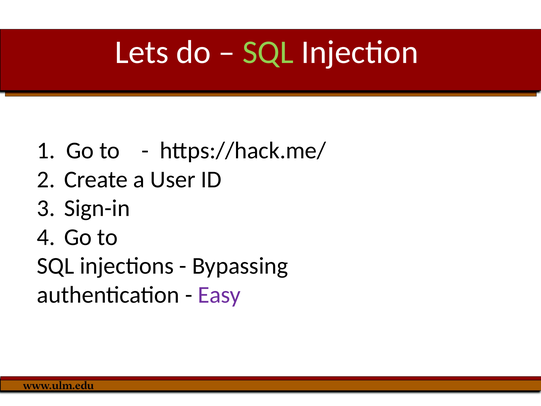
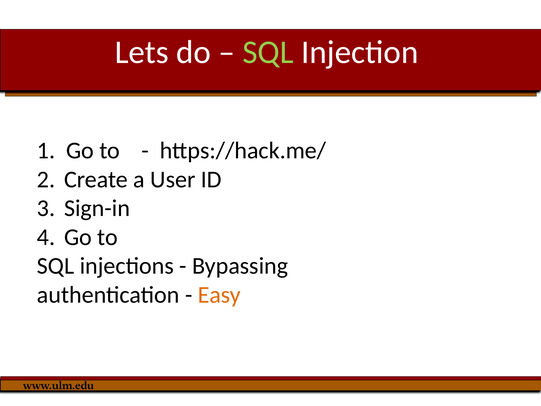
Easy colour: purple -> orange
